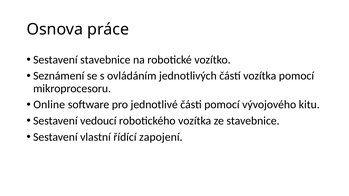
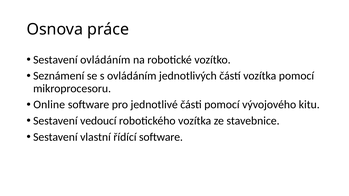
Sestavení stavebnice: stavebnice -> ovládáním
řídící zapojení: zapojení -> software
